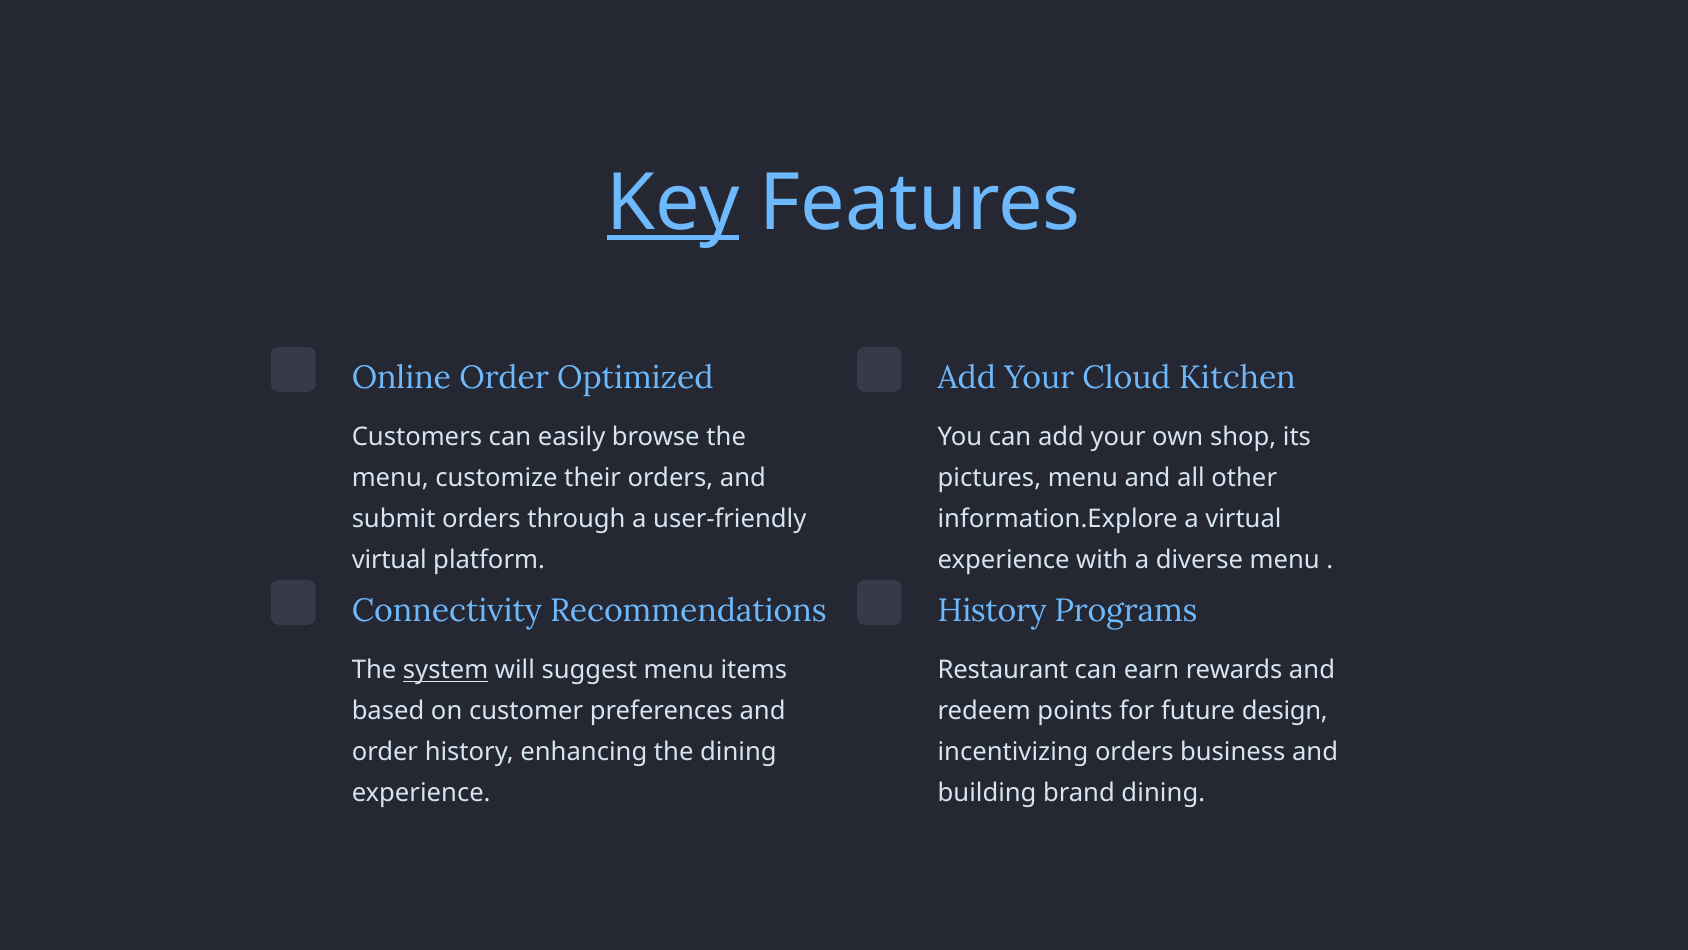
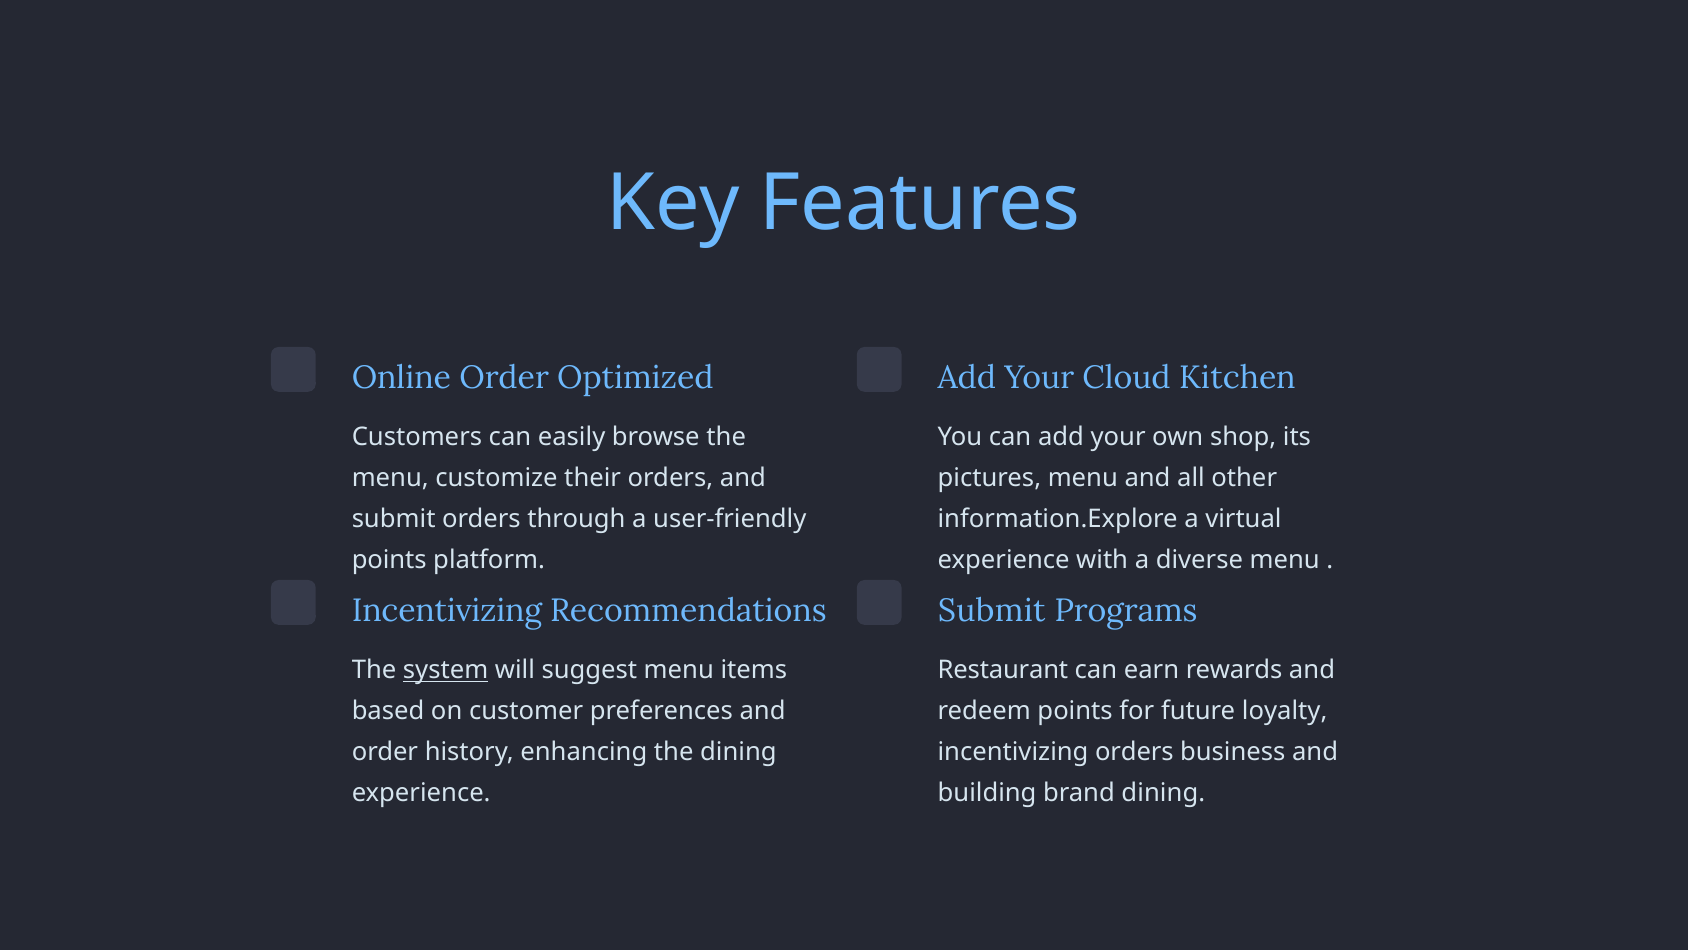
Key underline: present -> none
virtual at (389, 560): virtual -> points
Connectivity at (447, 610): Connectivity -> Incentivizing
History at (992, 610): History -> Submit
design: design -> loyalty
